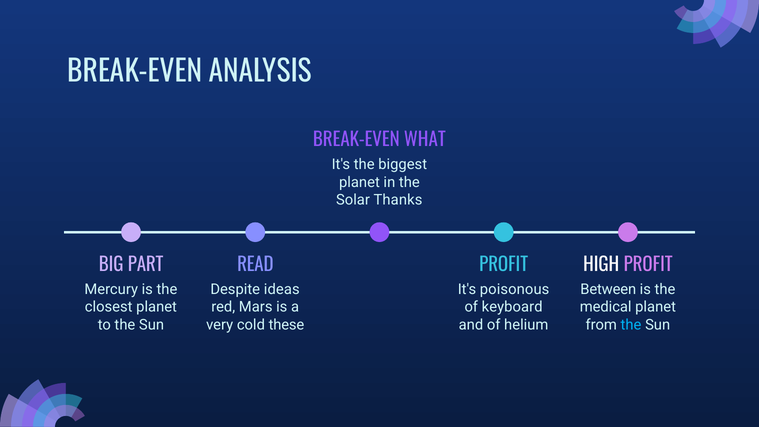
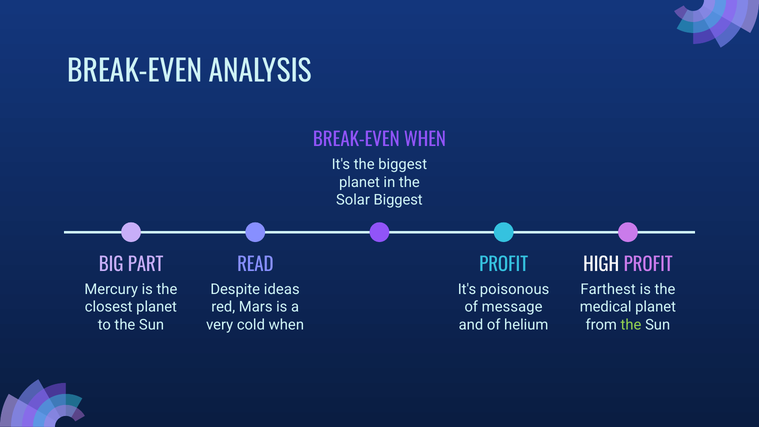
BREAK-EVEN WHAT: WHAT -> WHEN
Solar Thanks: Thanks -> Biggest
Between: Between -> Farthest
keyboard: keyboard -> message
cold these: these -> when
the at (631, 325) colour: light blue -> light green
